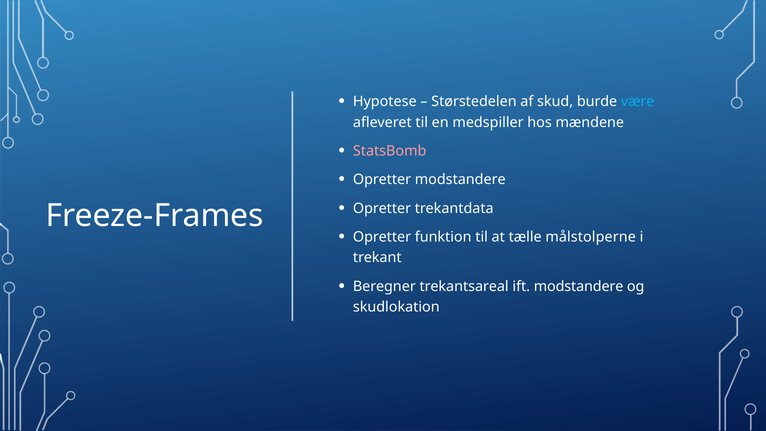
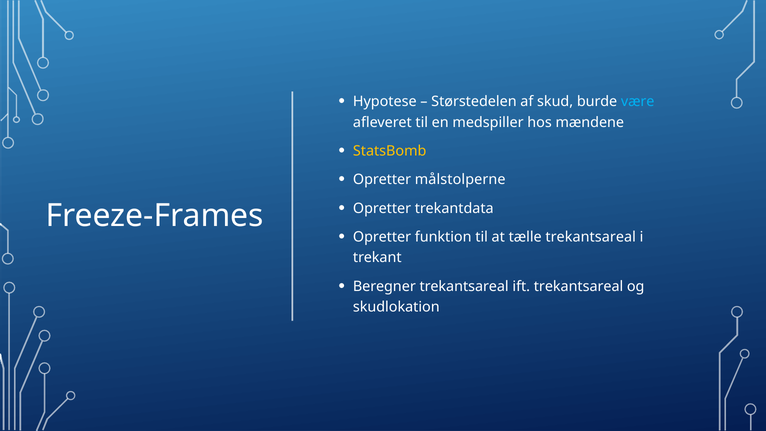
StatsBomb colour: pink -> yellow
Opretter modstandere: modstandere -> målstolperne
tælle målstolperne: målstolperne -> trekantsareal
ift modstandere: modstandere -> trekantsareal
